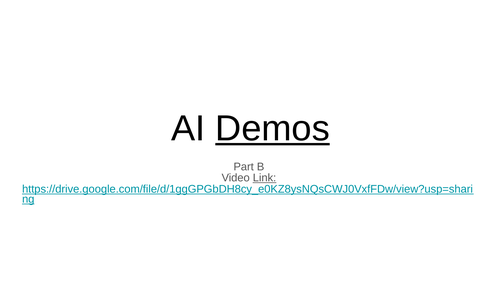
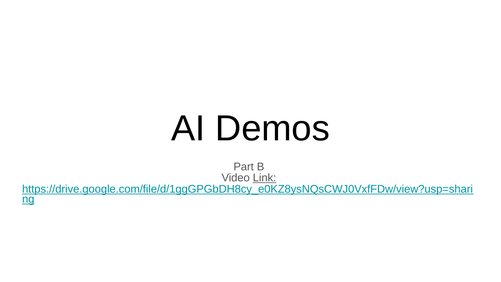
Demos underline: present -> none
